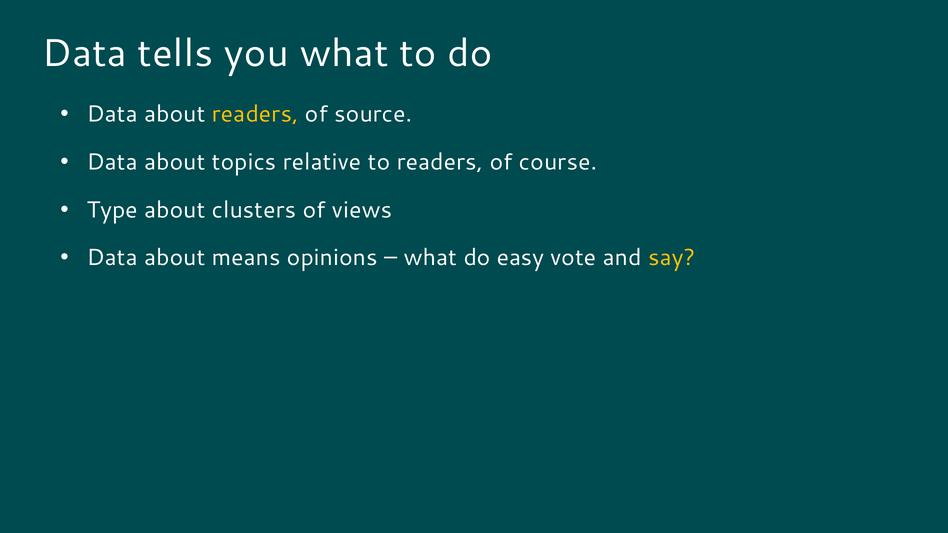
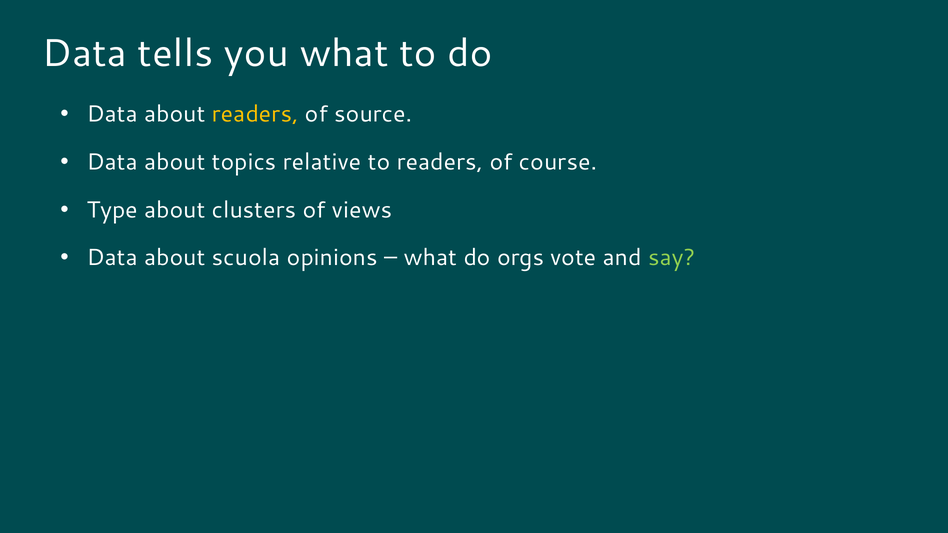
means: means -> scuola
easy: easy -> orgs
say colour: yellow -> light green
